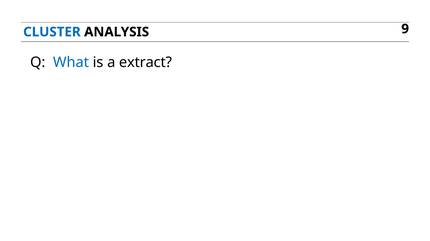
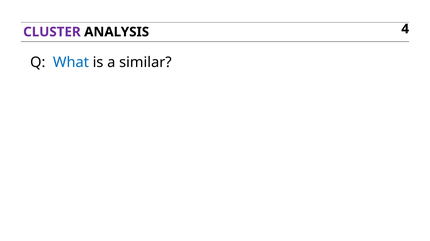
CLUSTER colour: blue -> purple
9: 9 -> 4
extract: extract -> similar
